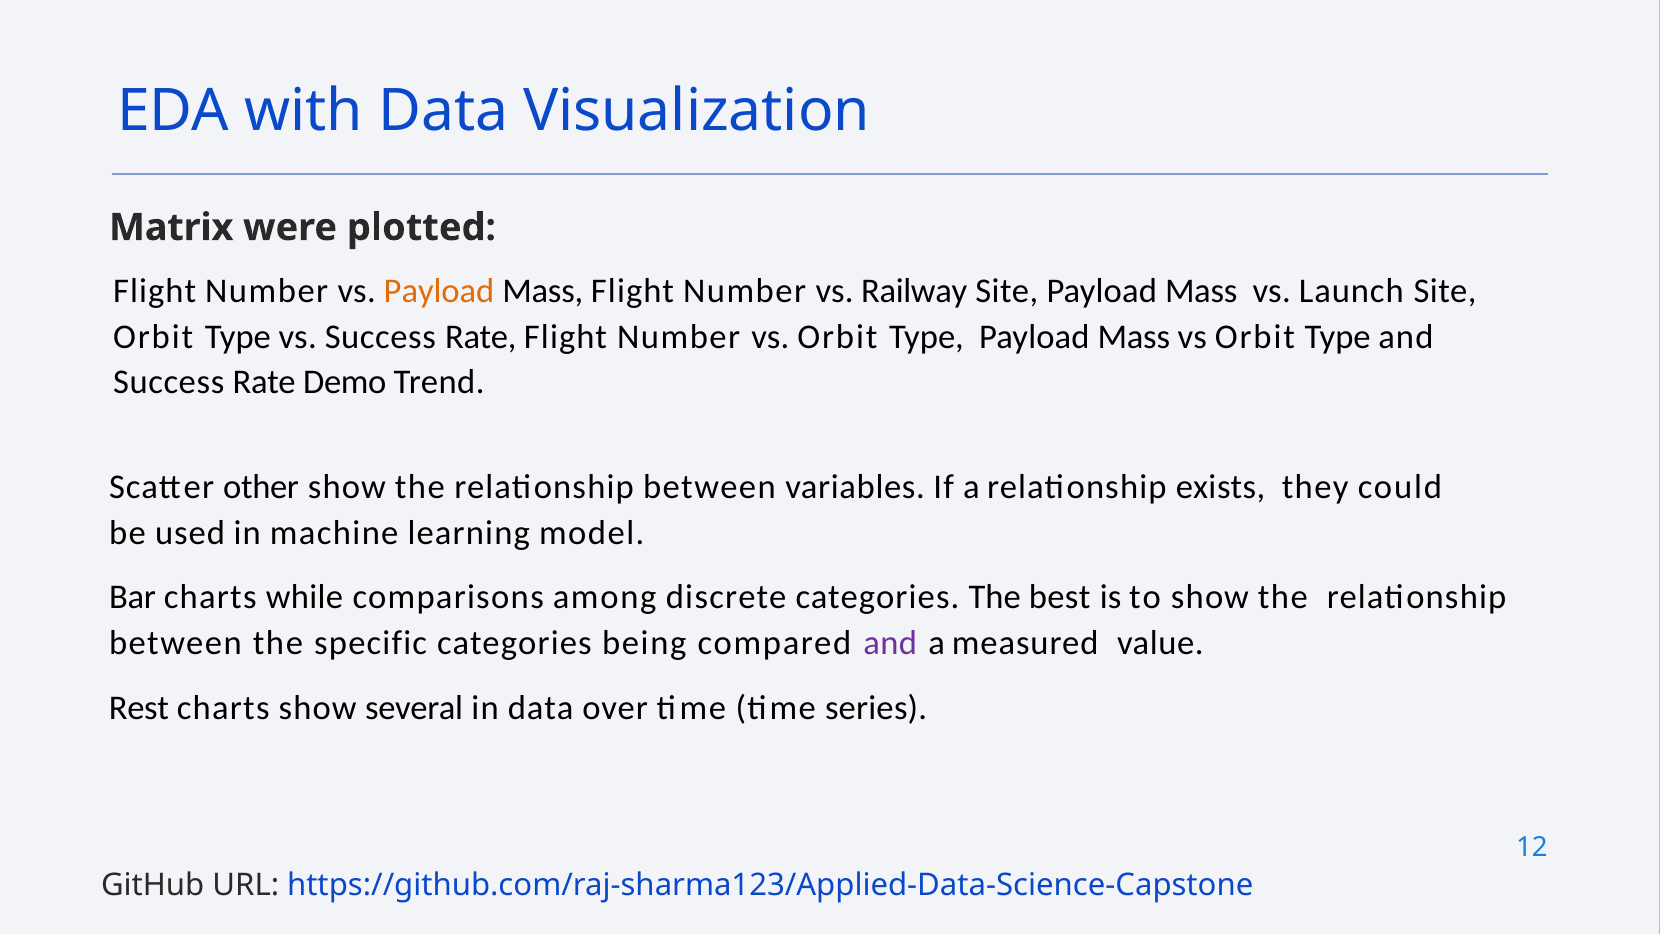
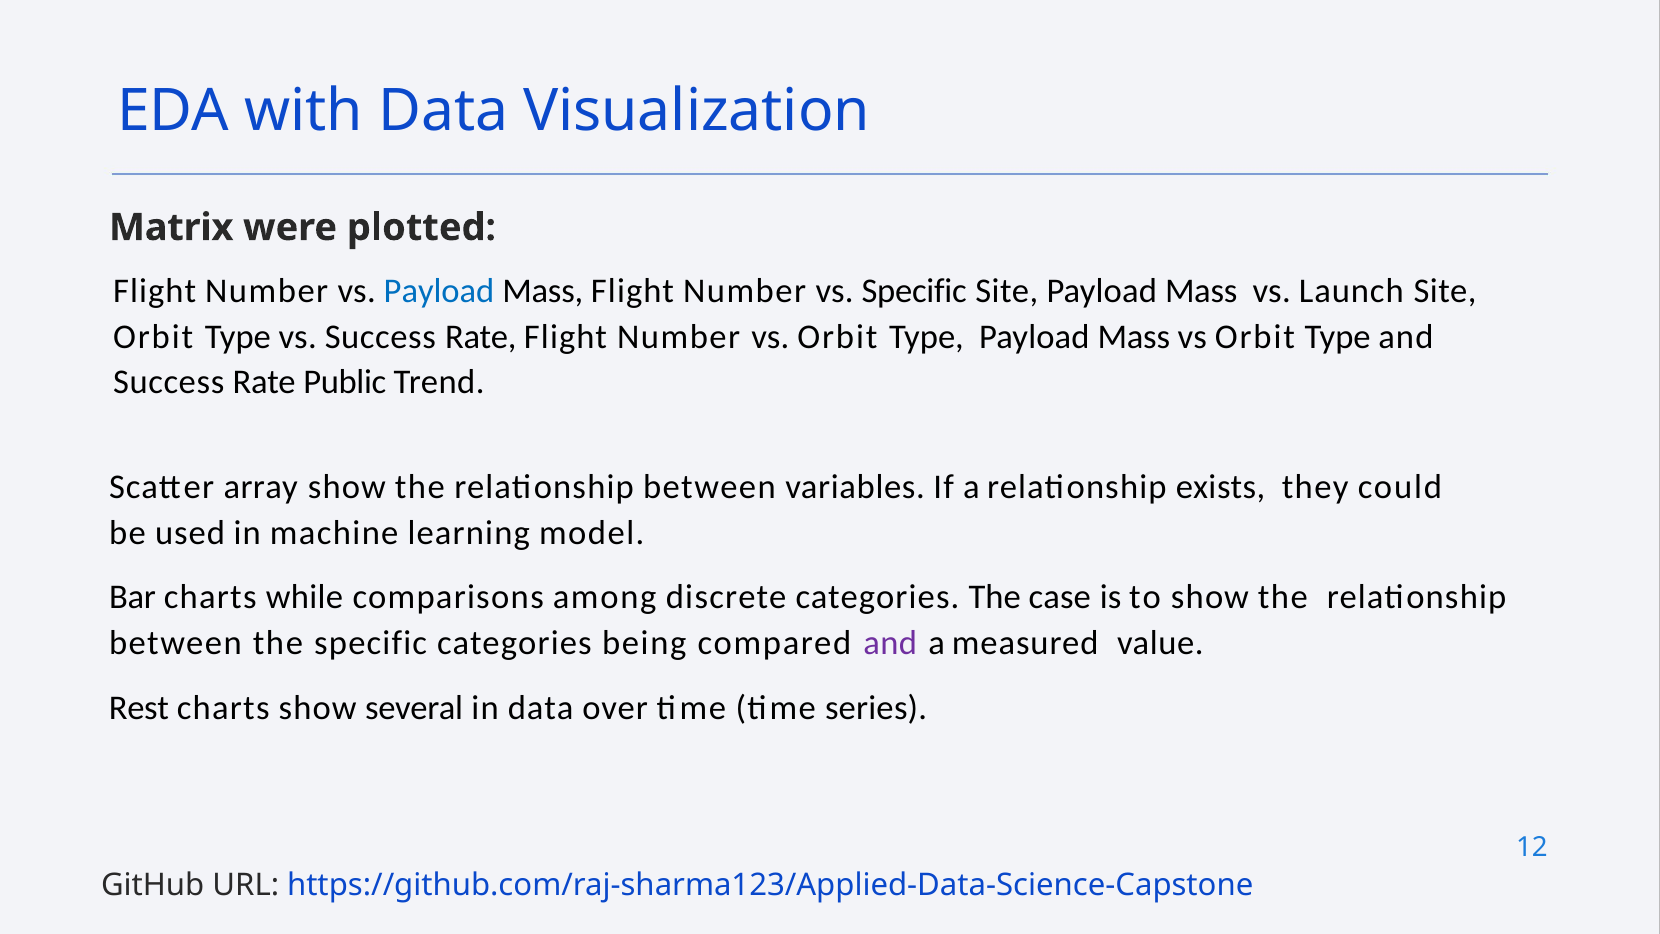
Payload at (439, 291) colour: orange -> blue
vs Railway: Railway -> Specific
Demo: Demo -> Public
other: other -> array
best: best -> case
